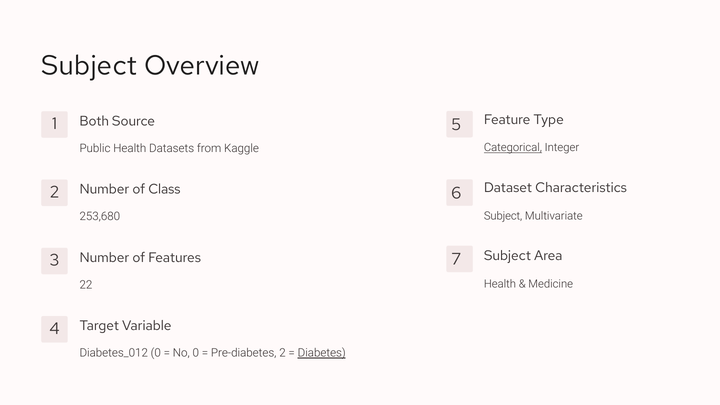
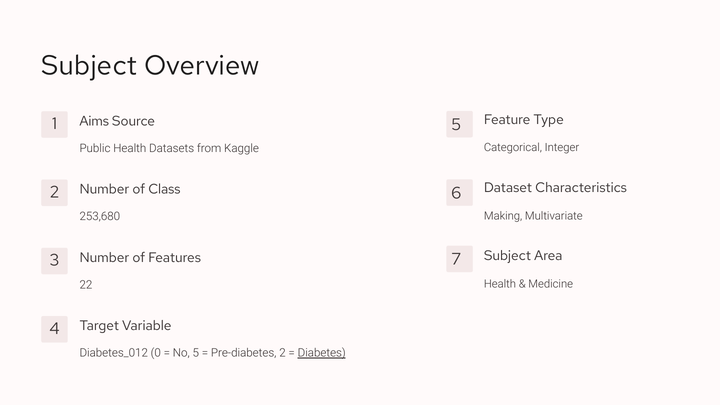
Both: Both -> Aims
Categorical underline: present -> none
Subject at (503, 216): Subject -> Making
No 0: 0 -> 5
